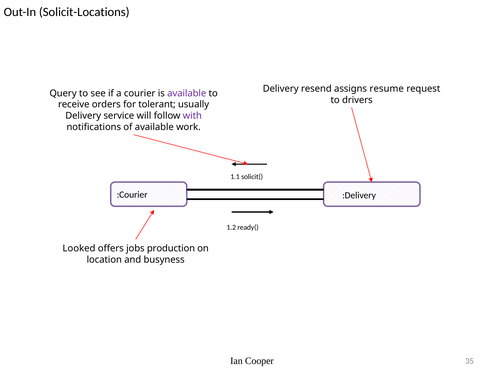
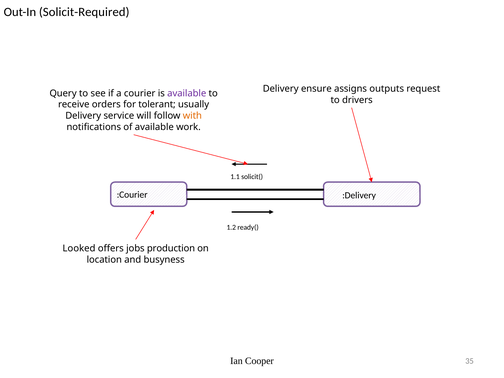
Solicit-Locations: Solicit-Locations -> Solicit-Required
resend: resend -> ensure
resume: resume -> outputs
with colour: purple -> orange
